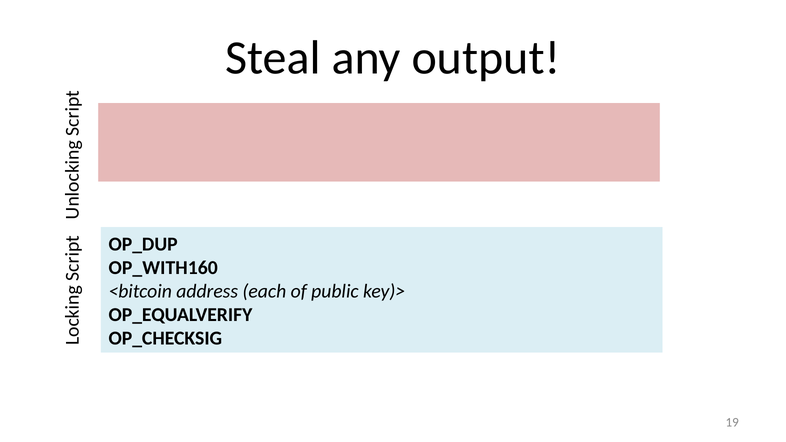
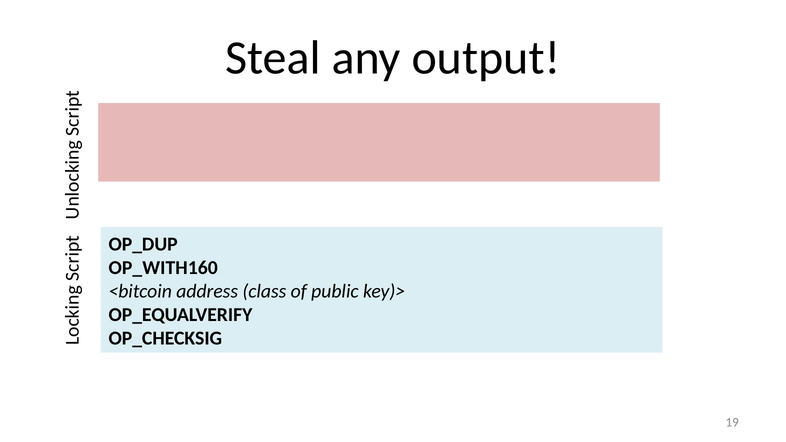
each: each -> class
